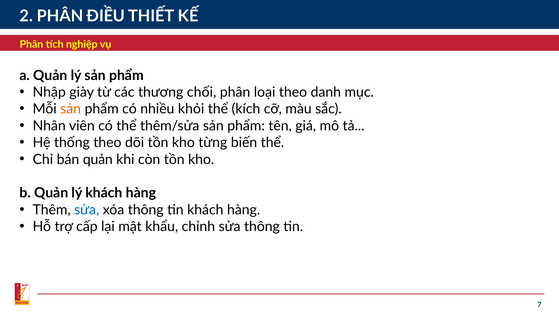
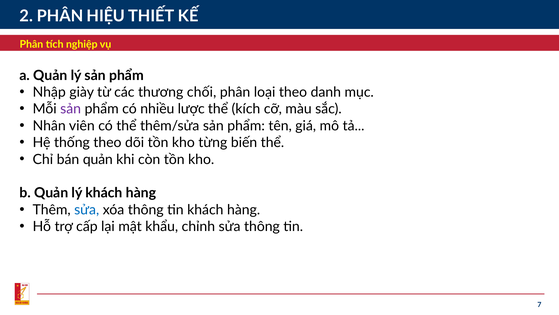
ĐIỀU: ĐIỀU -> HIỆU
sản at (71, 109) colour: orange -> purple
khỏi: khỏi -> lược
